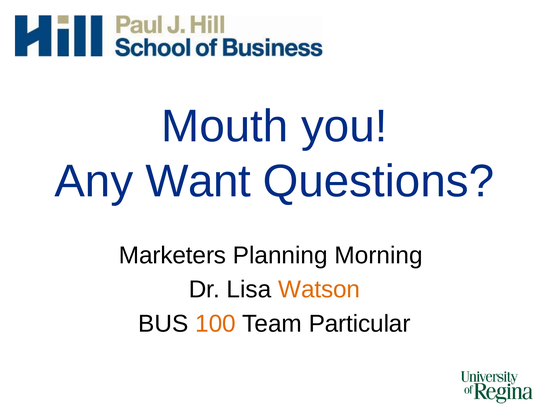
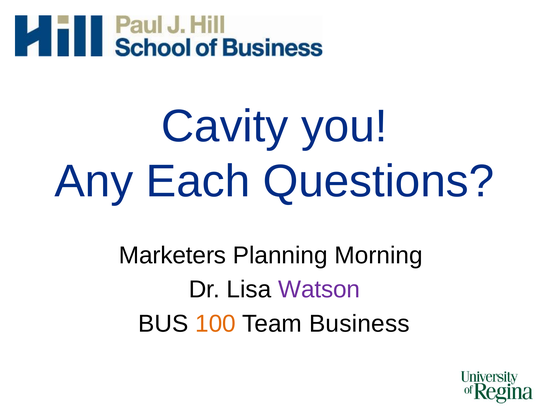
Mouth: Mouth -> Cavity
Want: Want -> Each
Watson colour: orange -> purple
Particular: Particular -> Business
